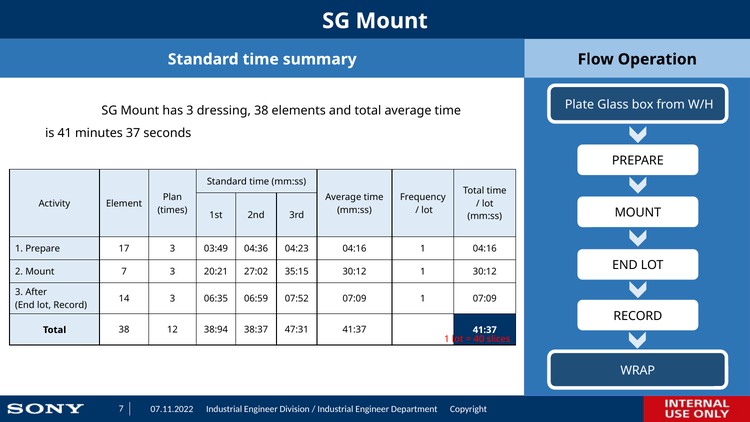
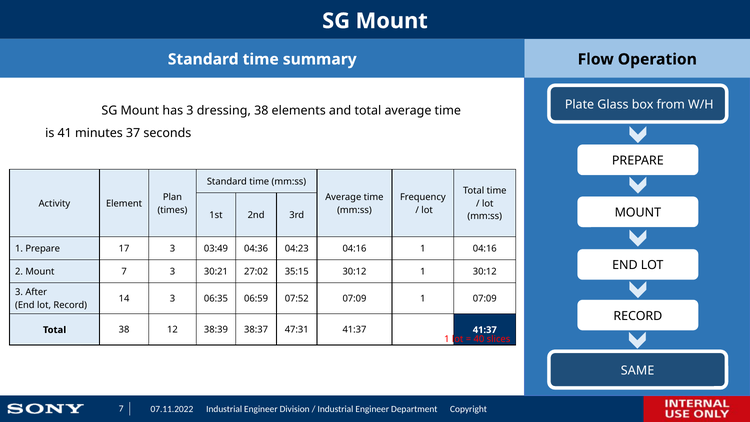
20:21: 20:21 -> 30:21
38:94: 38:94 -> 38:39
WRAP: WRAP -> SAME
